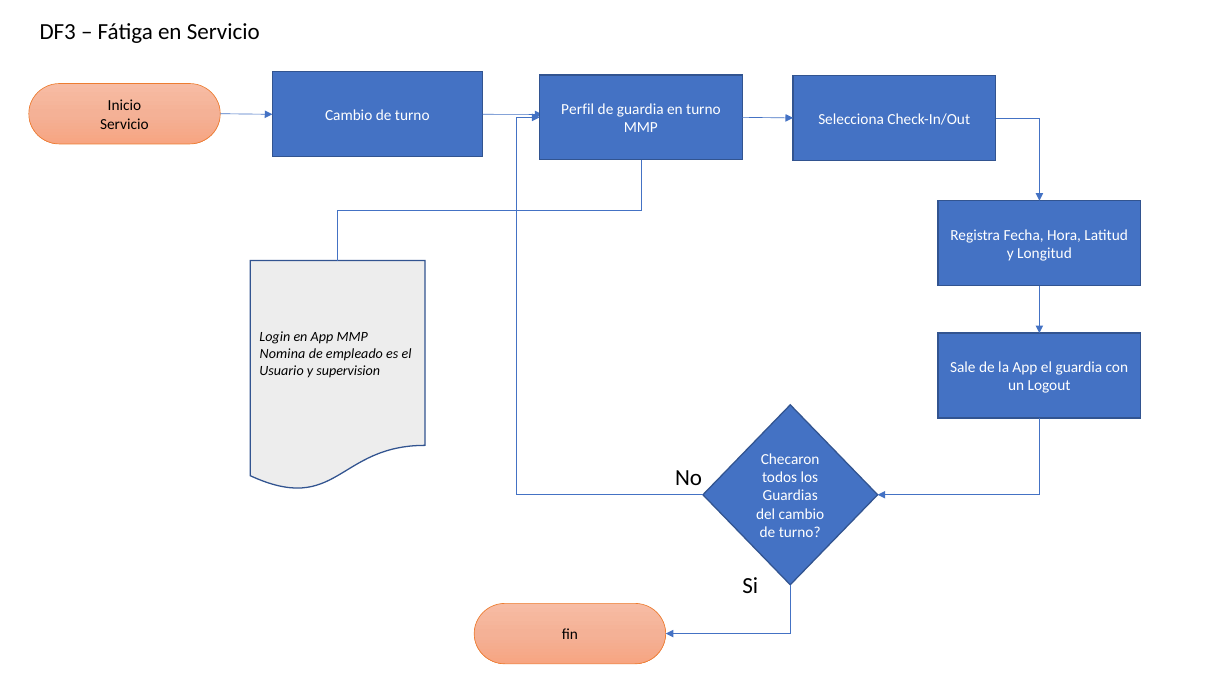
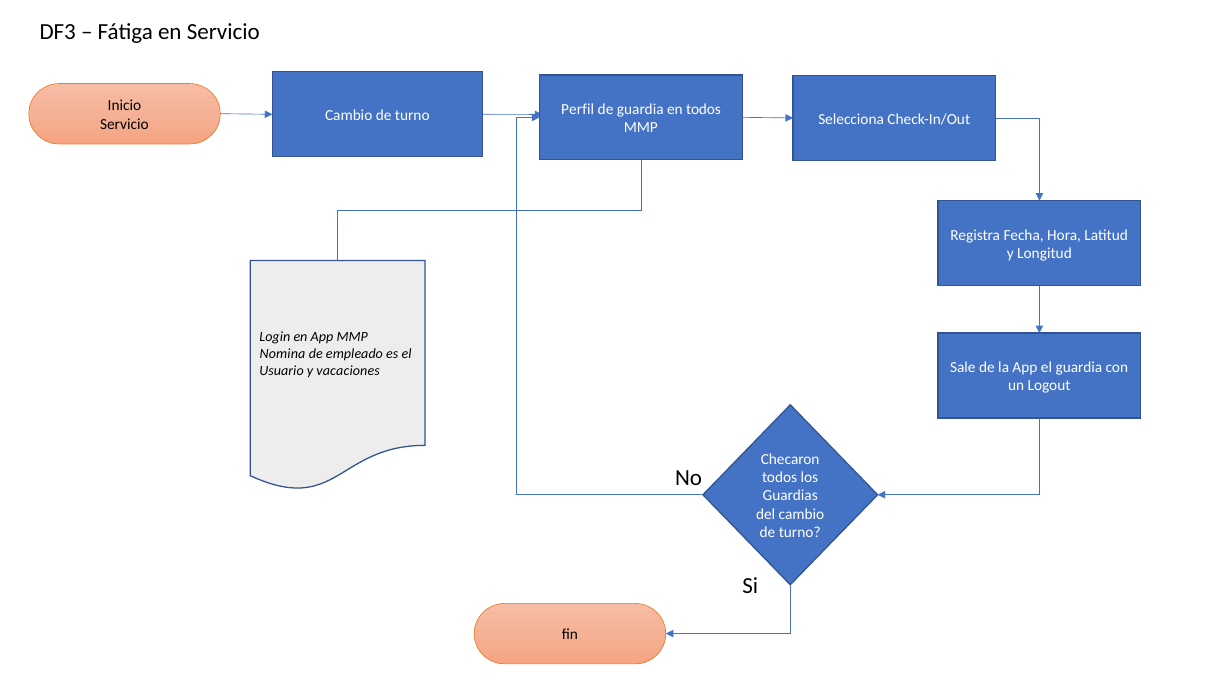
en turno: turno -> todos
supervision: supervision -> vacaciones
